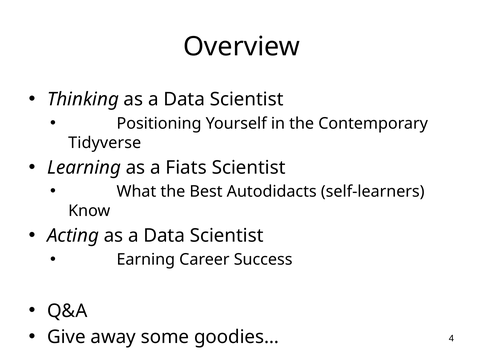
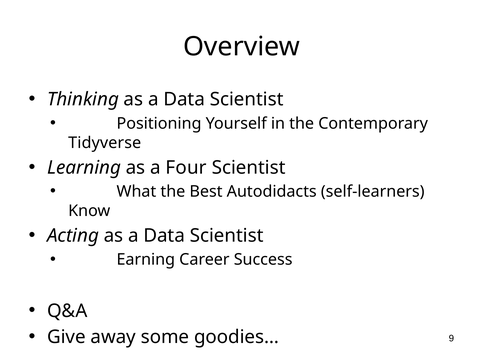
Fiats: Fiats -> Four
4: 4 -> 9
